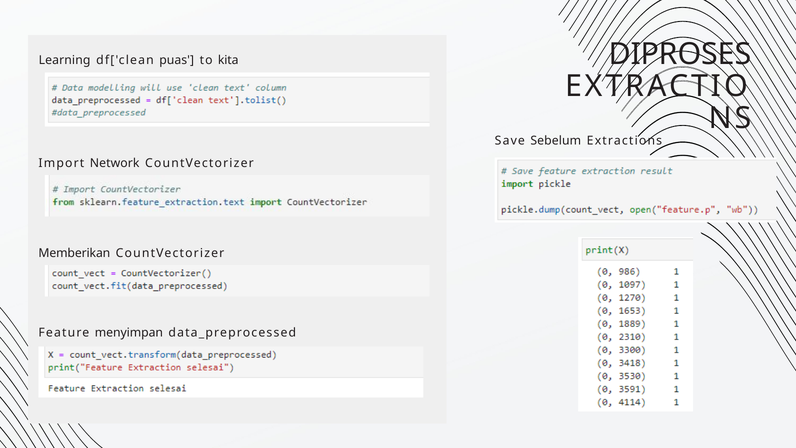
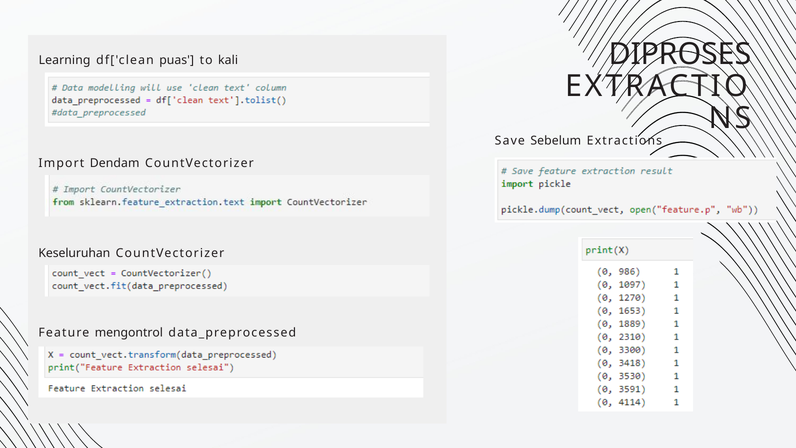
kita: kita -> kali
Network: Network -> Dendam
Memberikan: Memberikan -> Keseluruhan
menyimpan: menyimpan -> mengontrol
